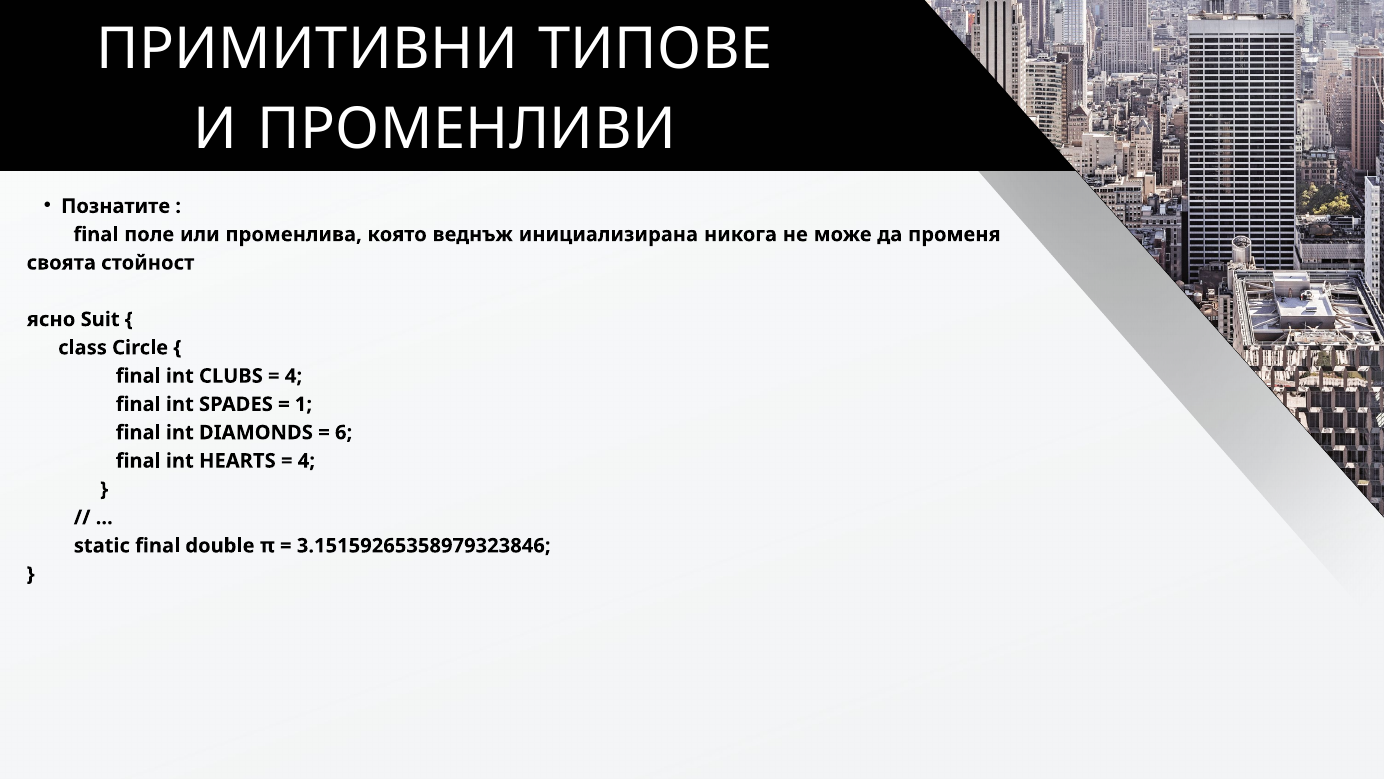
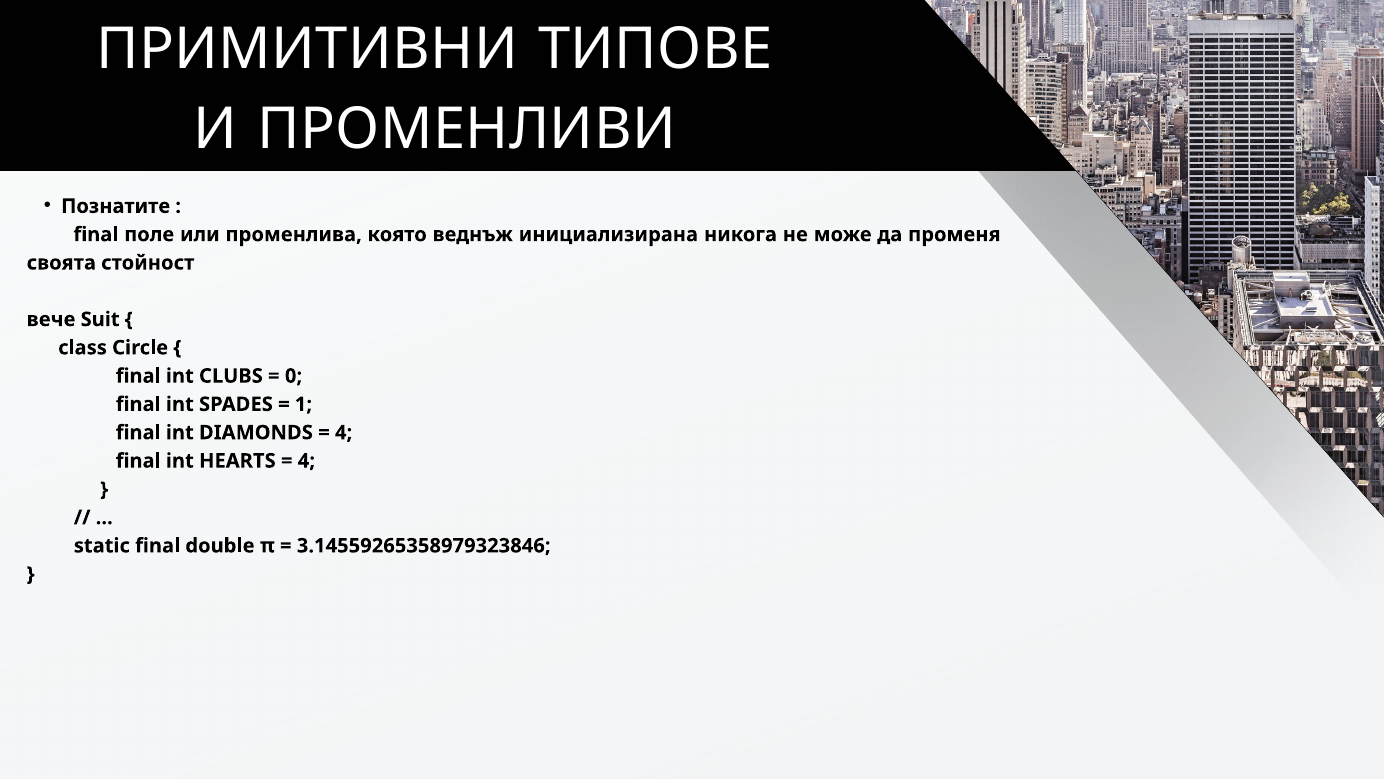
ясно: ясно -> вече
4 at (294, 376): 4 -> 0
6 at (344, 432): 6 -> 4
3.15159265358979323846: 3.15159265358979323846 -> 3.14559265358979323846
